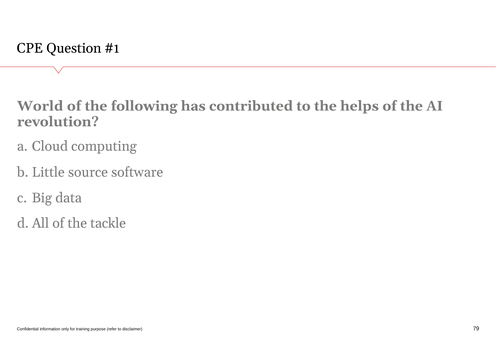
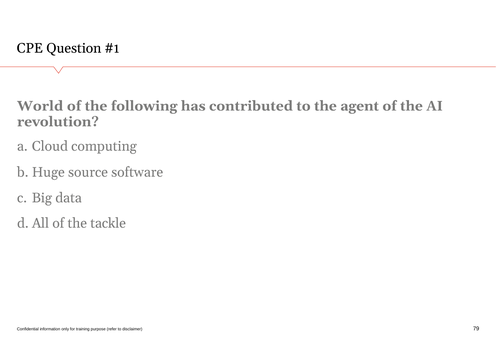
helps: helps -> agent
Little: Little -> Huge
